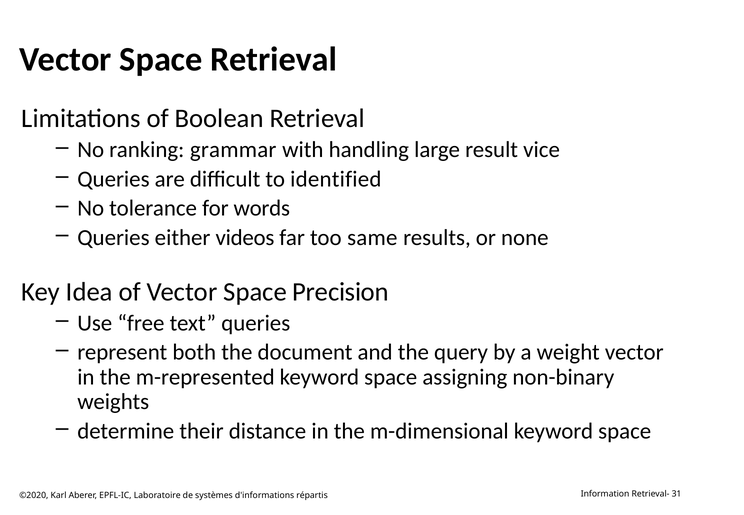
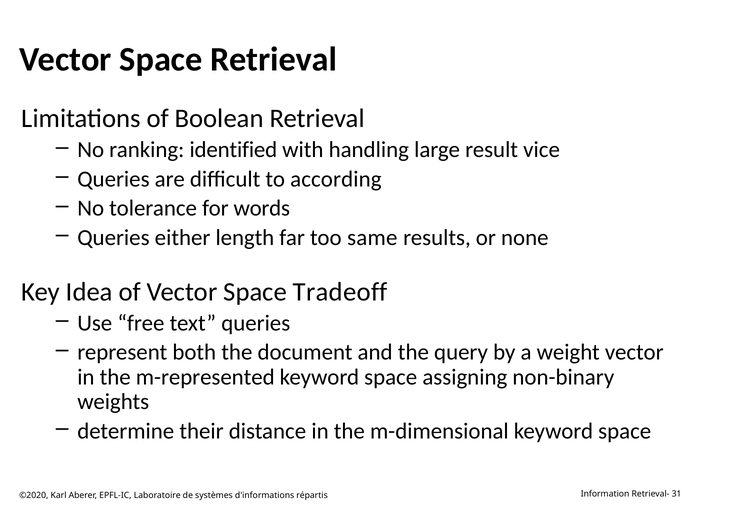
grammar: grammar -> identified
identified: identified -> according
videos: videos -> length
Precision: Precision -> Tradeoff
